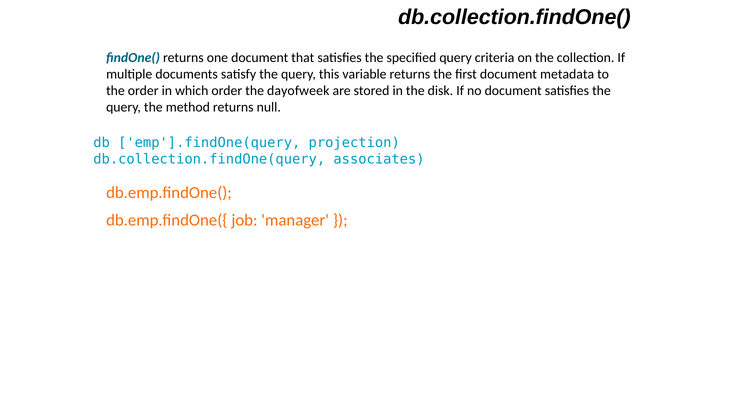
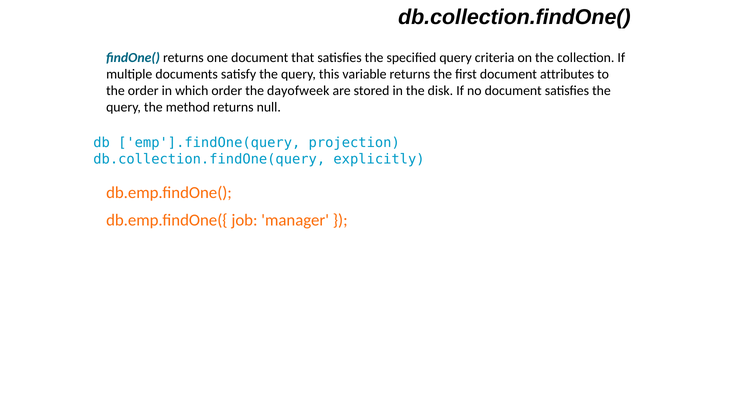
metadata: metadata -> attributes
associates: associates -> explicitly
